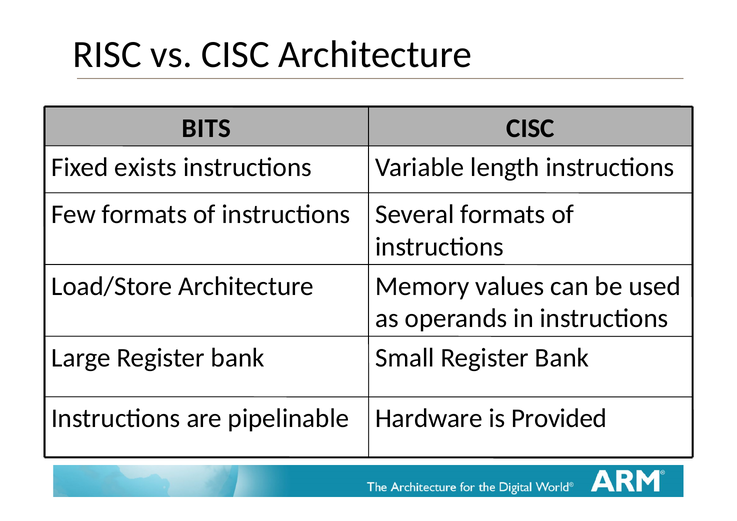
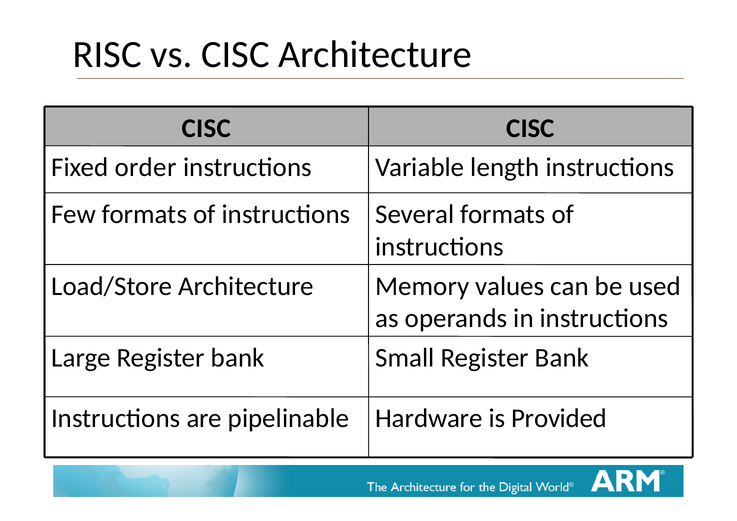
BITS at (206, 128): BITS -> CISC
exists: exists -> order
